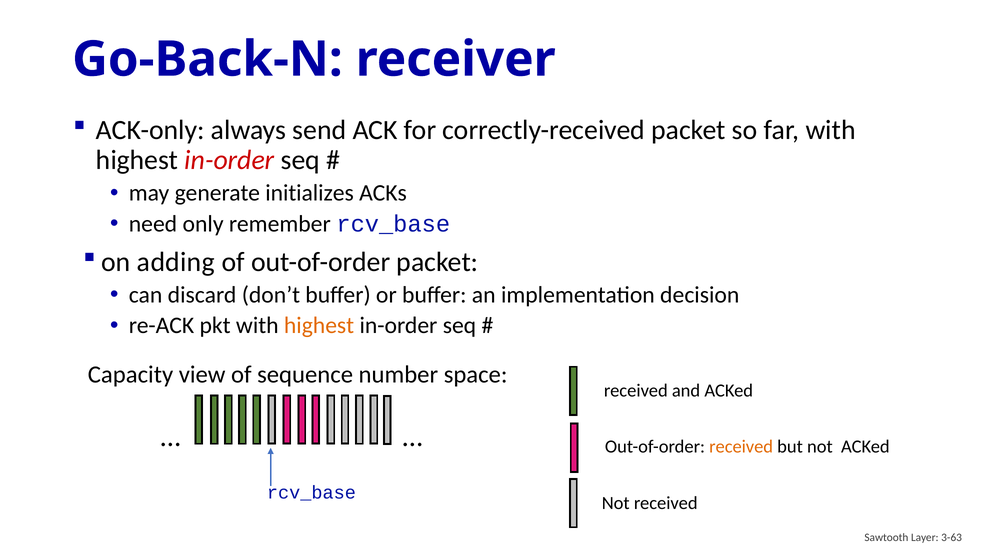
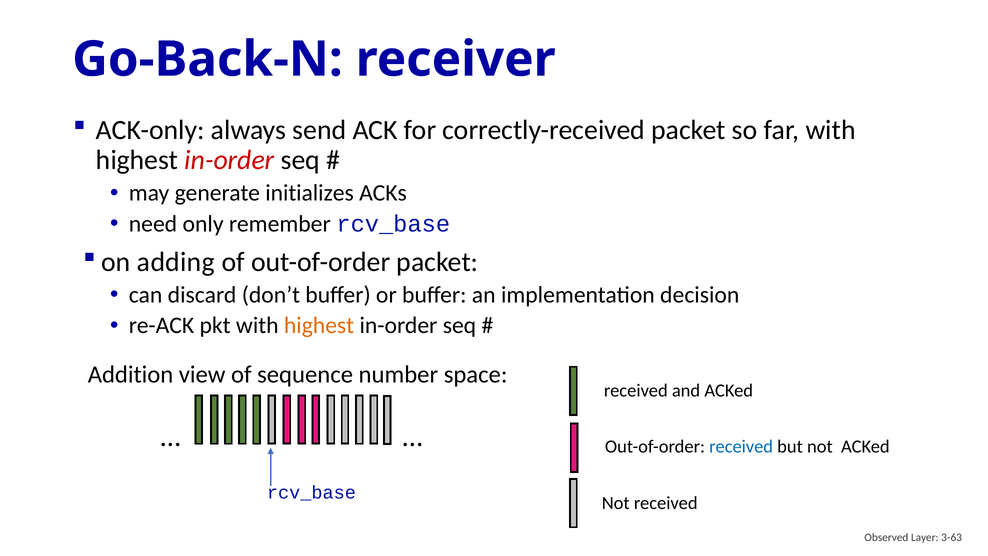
Capacity: Capacity -> Addition
received at (741, 446) colour: orange -> blue
Sawtooth: Sawtooth -> Observed
